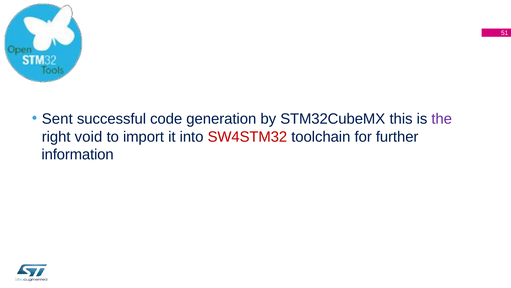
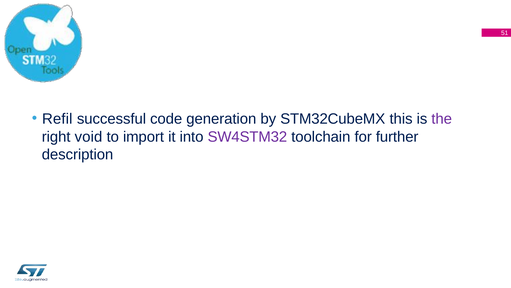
Sent: Sent -> Refil
SW4STM32 colour: red -> purple
information: information -> description
